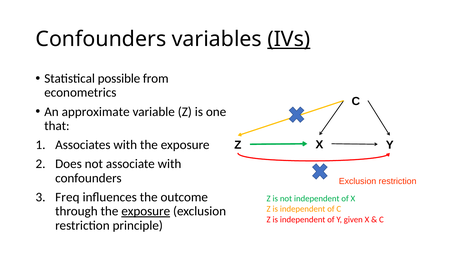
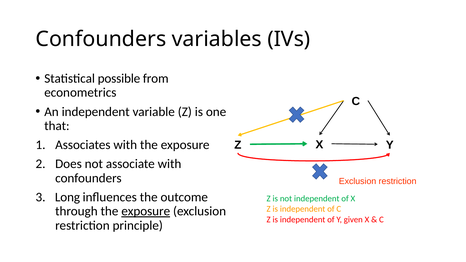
IVs underline: present -> none
An approximate: approximate -> independent
Freq: Freq -> Long
